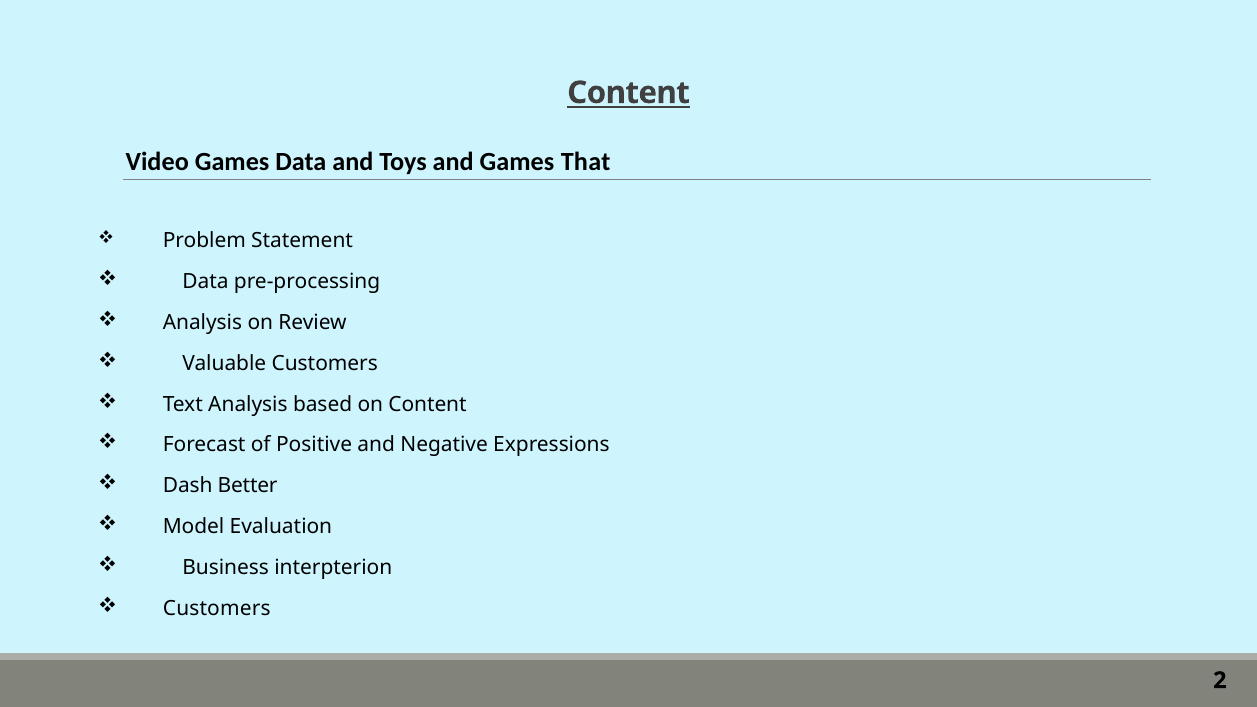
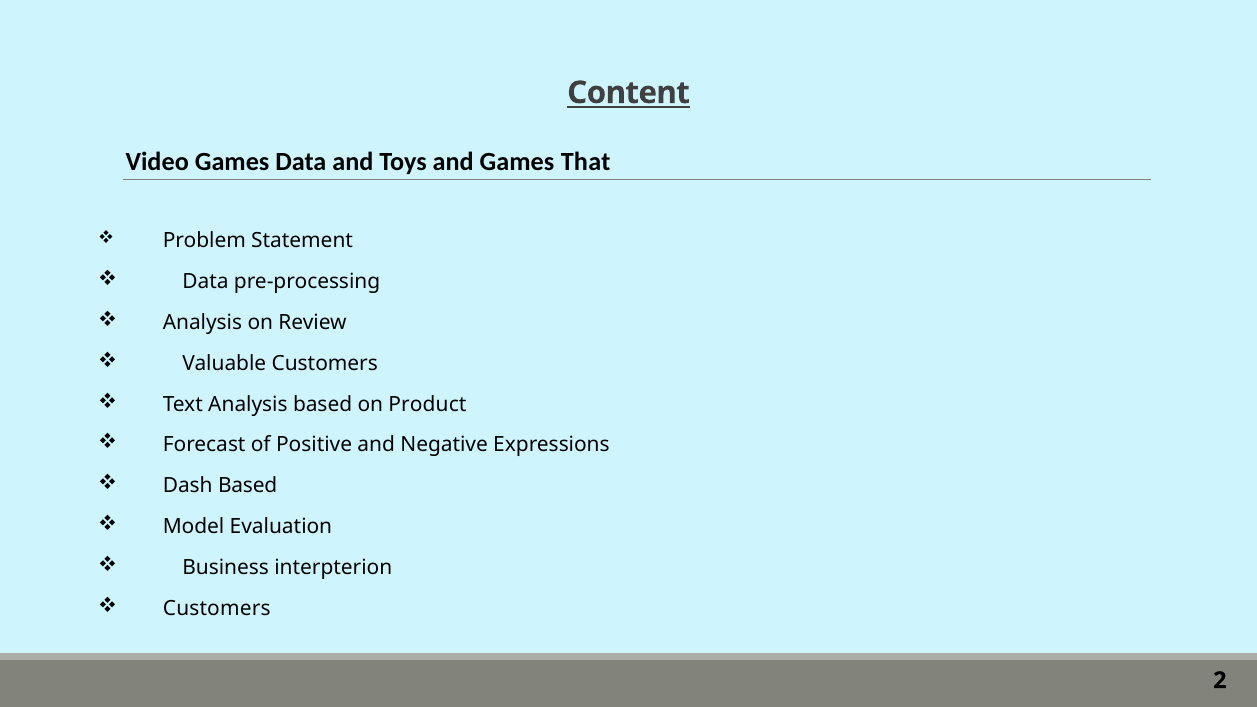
on Content: Content -> Product
Dash Better: Better -> Based
